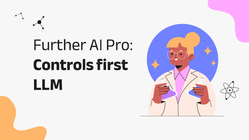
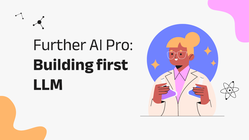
Controls: Controls -> Building
